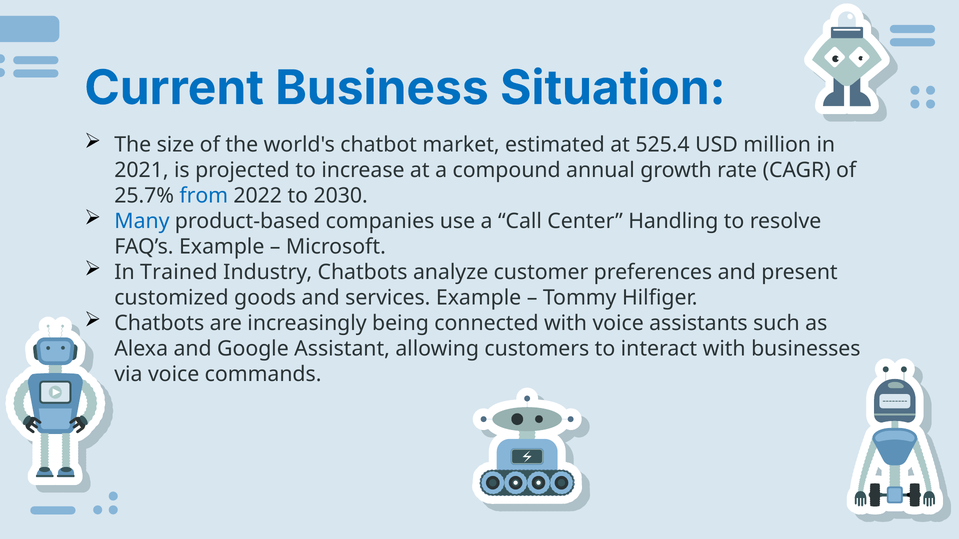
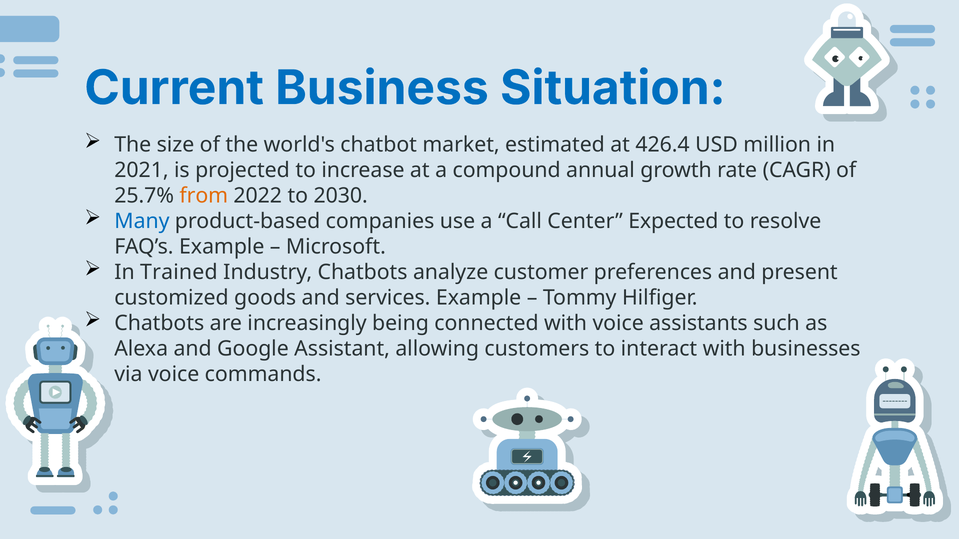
525.4: 525.4 -> 426.4
from colour: blue -> orange
Handling: Handling -> Expected
